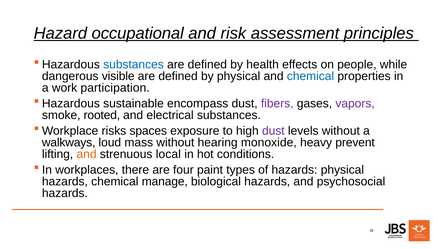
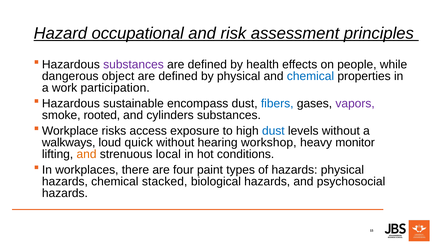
substances at (133, 64) colour: blue -> purple
visible: visible -> object
fibers colour: purple -> blue
electrical: electrical -> cylinders
spaces: spaces -> access
dust at (273, 131) colour: purple -> blue
mass: mass -> quick
monoxide: monoxide -> workshop
prevent: prevent -> monitor
manage: manage -> stacked
